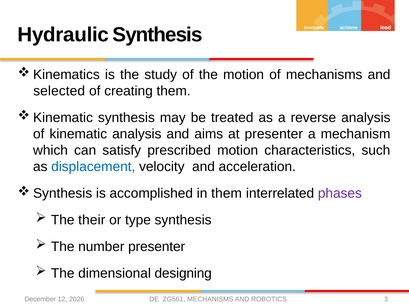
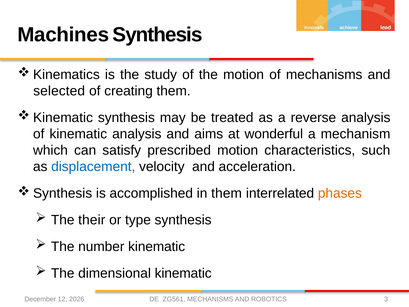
Hydraulic: Hydraulic -> Machines
at presenter: presenter -> wonderful
phases colour: purple -> orange
number presenter: presenter -> kinematic
dimensional designing: designing -> kinematic
